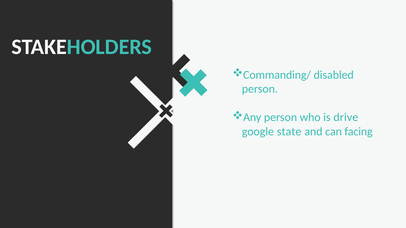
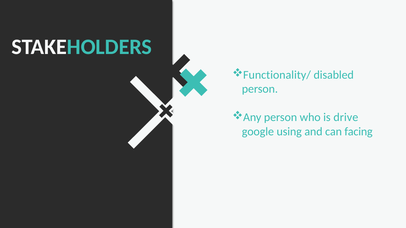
Commanding/: Commanding/ -> Functionality/
state: state -> using
